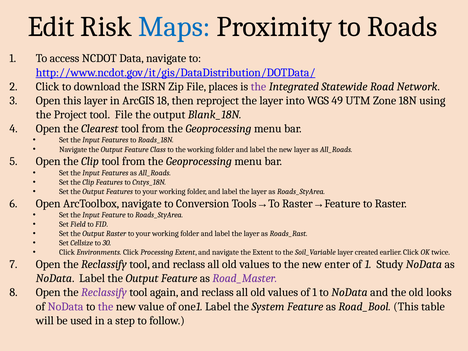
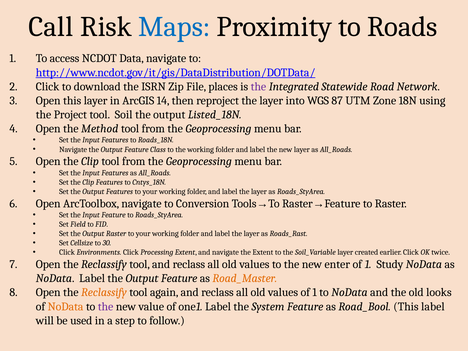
Edit: Edit -> Call
18: 18 -> 14
49: 49 -> 87
tool File: File -> Soil
Blank_18N: Blank_18N -> Listed_18N
Clearest: Clearest -> Method
Road_Master colour: purple -> orange
Reclassify at (104, 292) colour: purple -> orange
NoData at (65, 307) colour: purple -> orange
This table: table -> label
